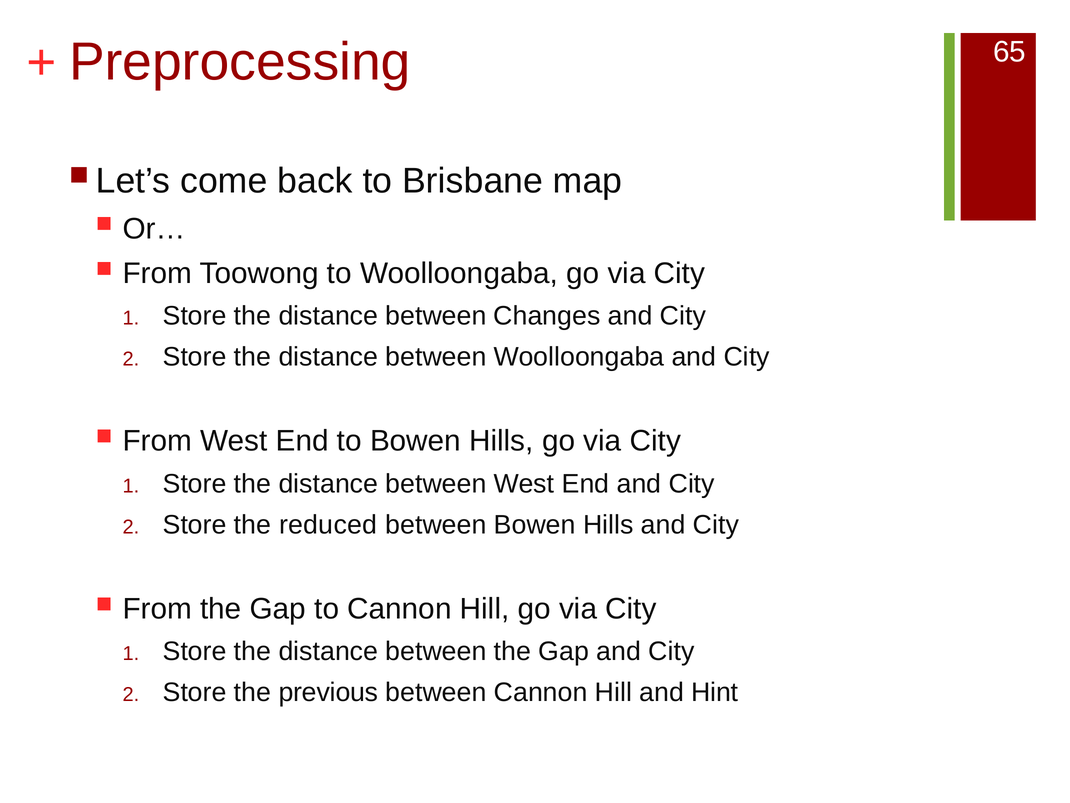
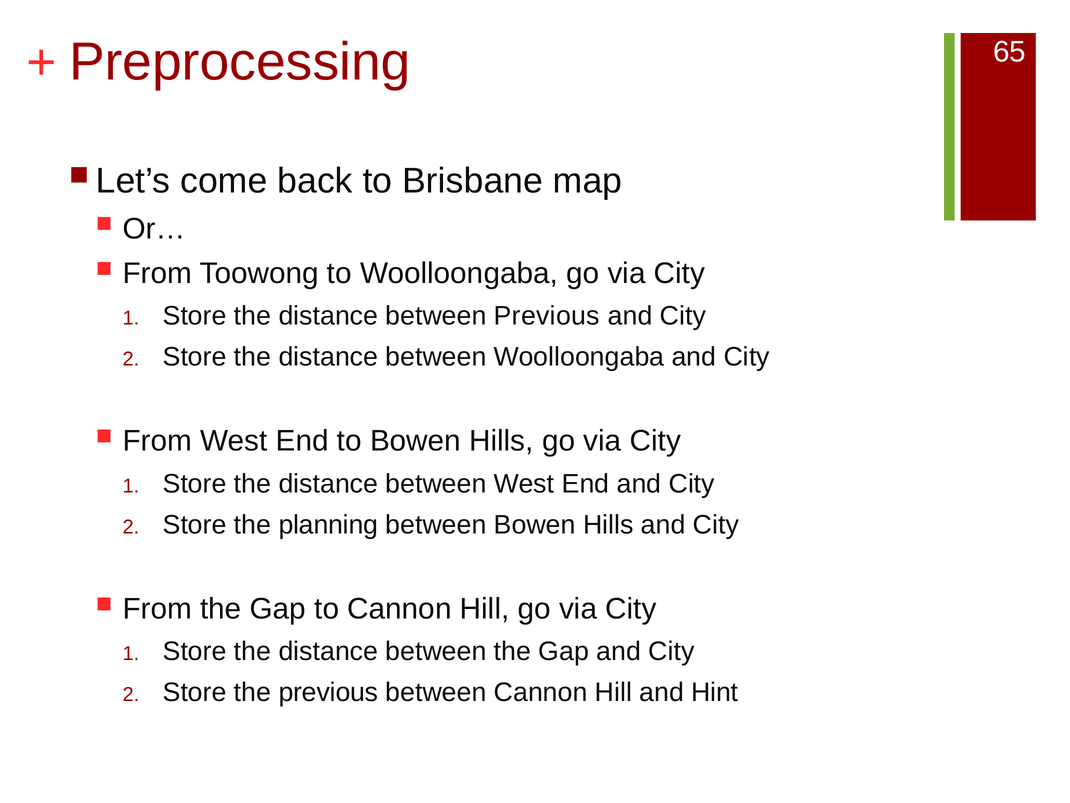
between Changes: Changes -> Previous
reduced: reduced -> planning
